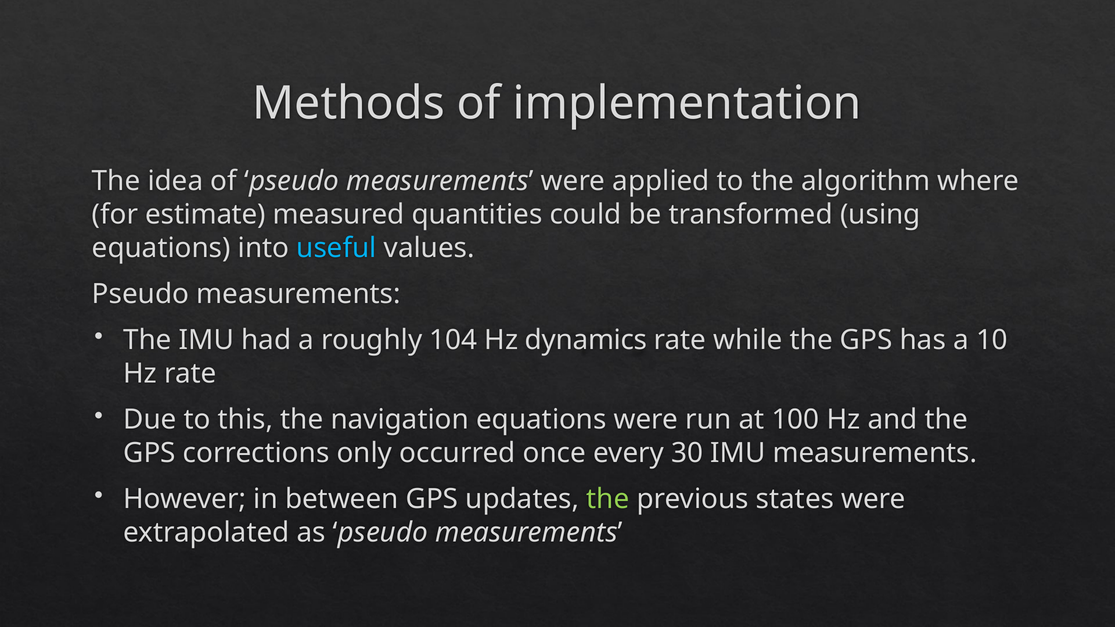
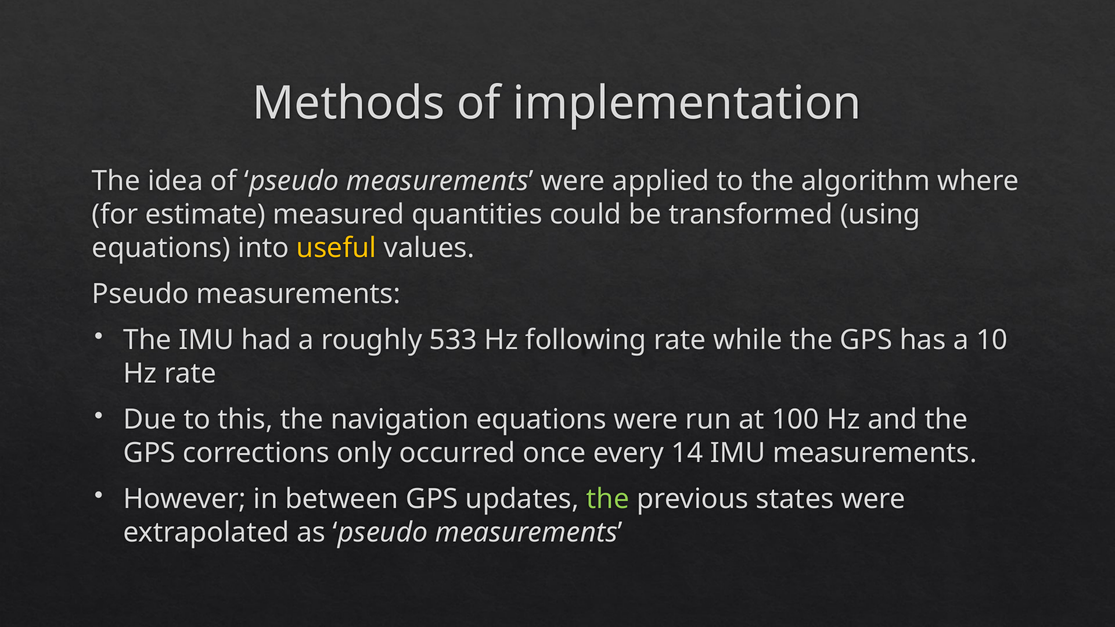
useful colour: light blue -> yellow
104: 104 -> 533
dynamics: dynamics -> following
30: 30 -> 14
